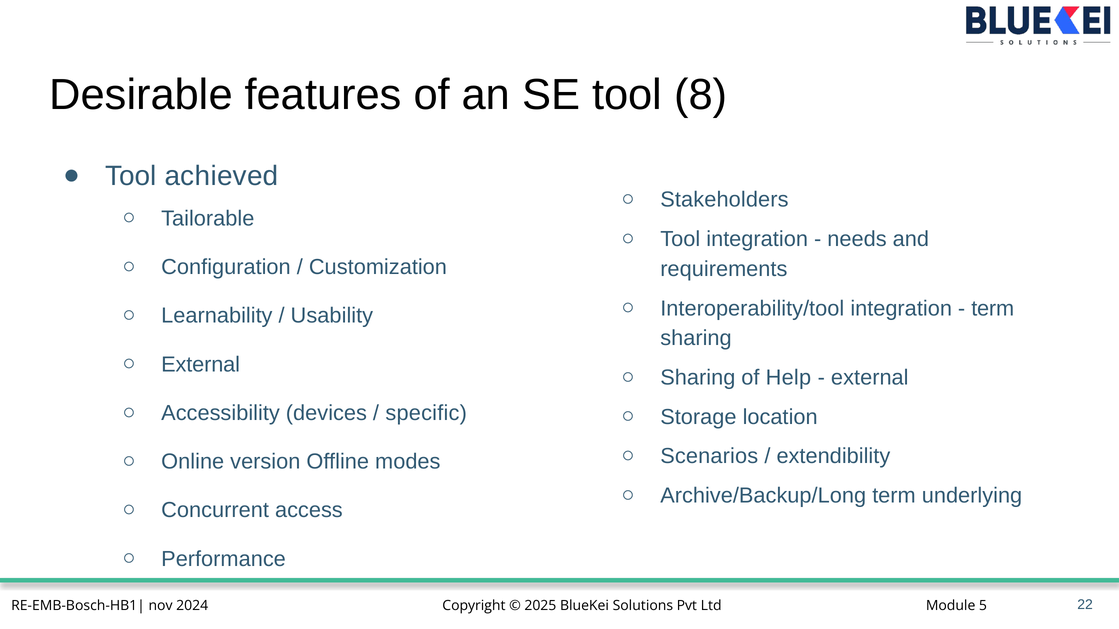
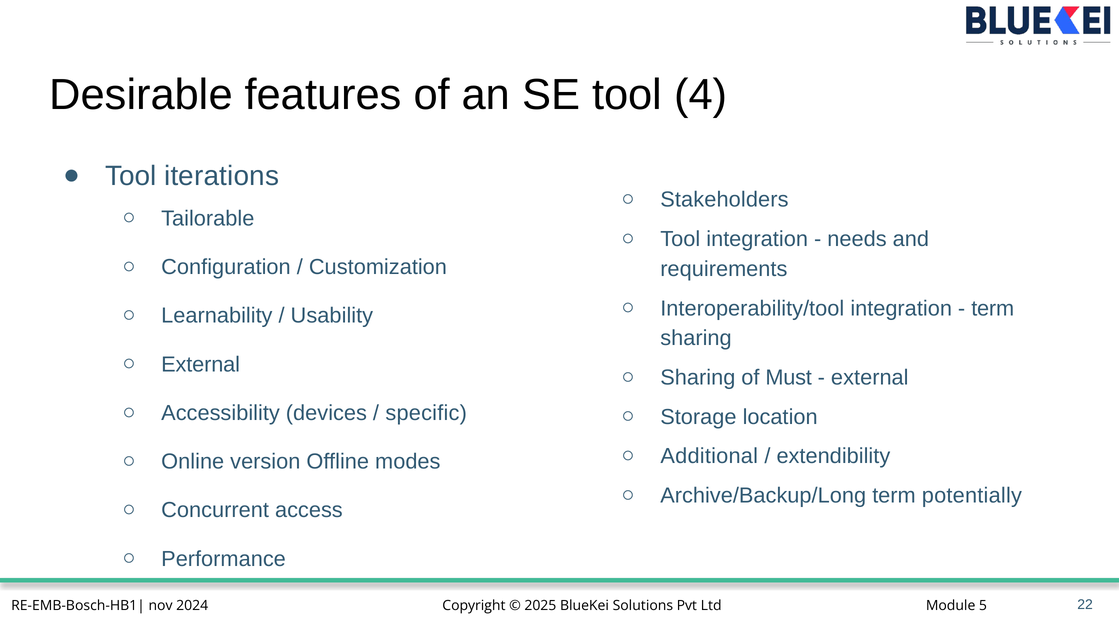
8: 8 -> 4
achieved: achieved -> iterations
Help: Help -> Must
Scenarios: Scenarios -> Additional
underlying: underlying -> potentially
